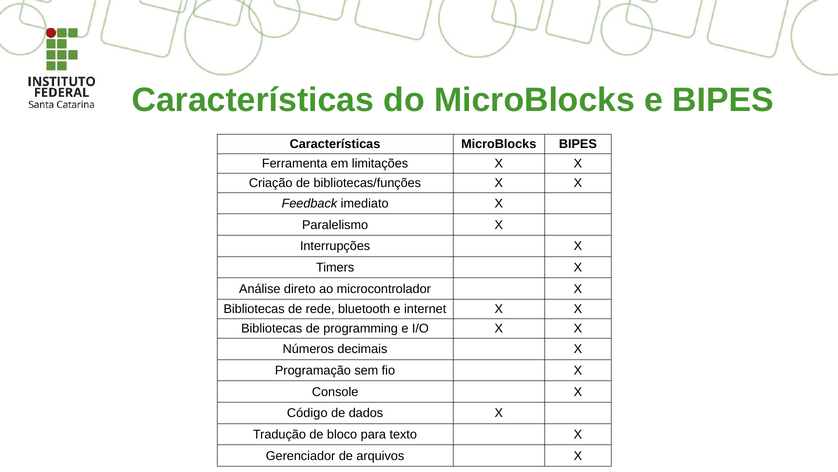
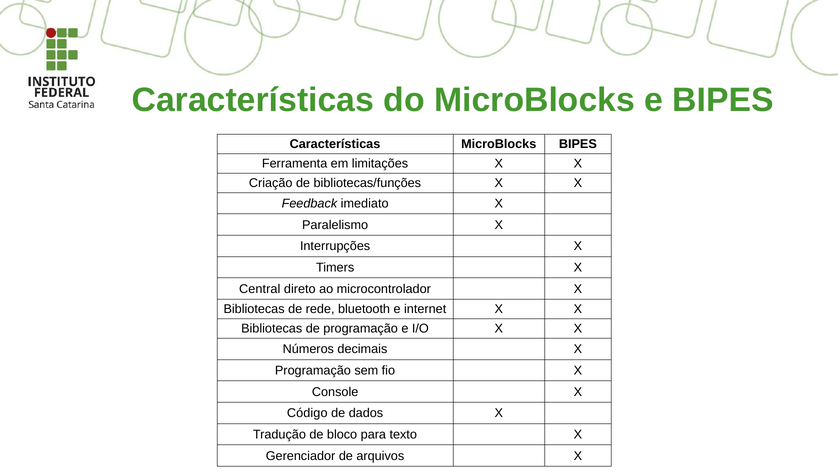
Análise: Análise -> Central
de programming: programming -> programação
